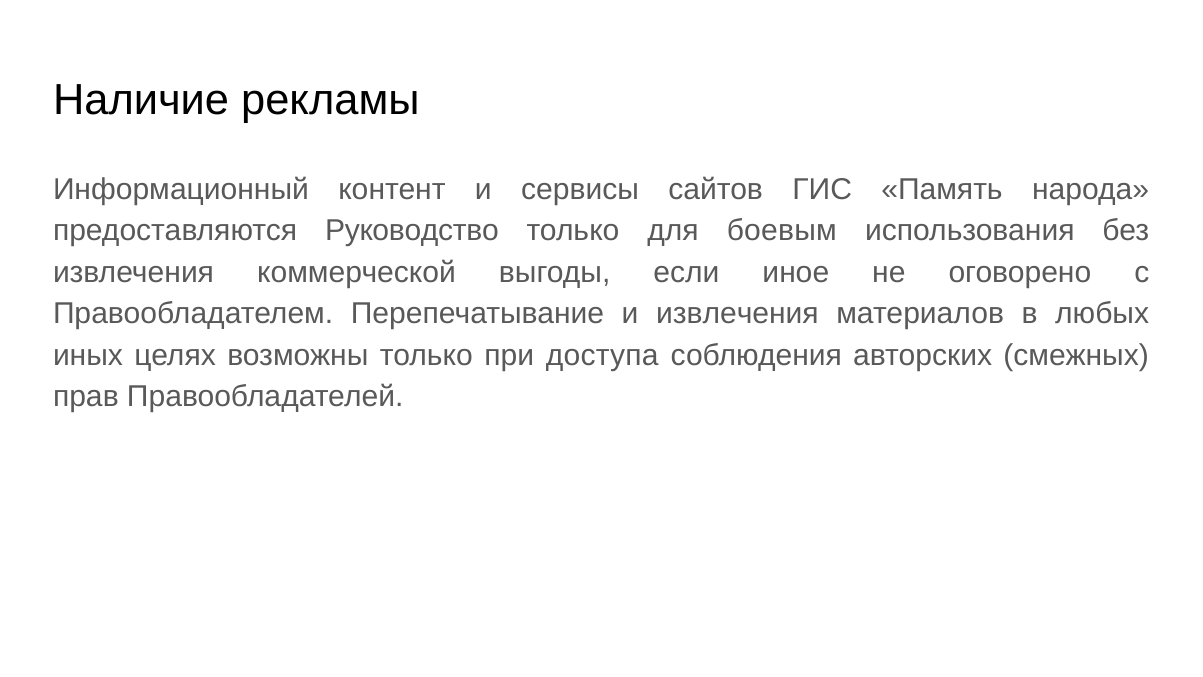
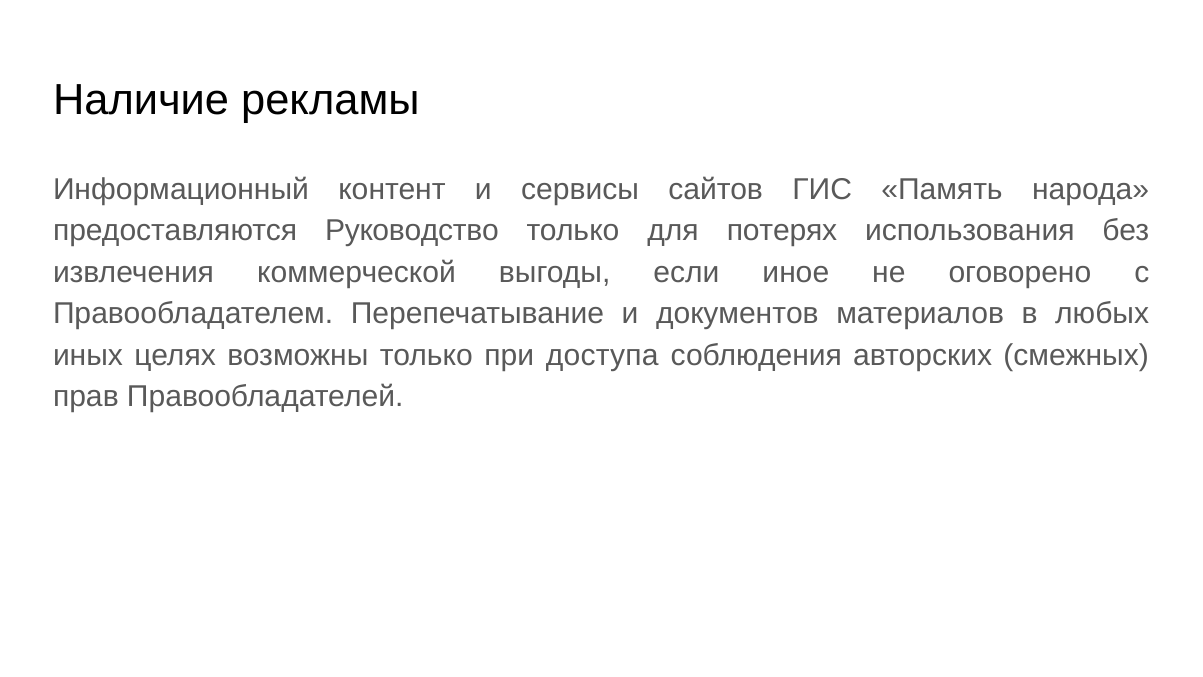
боевым: боевым -> потерях
и извлечения: извлечения -> документов
